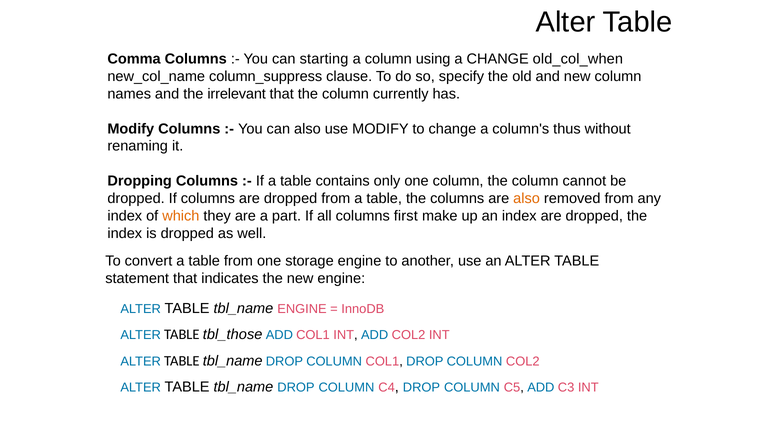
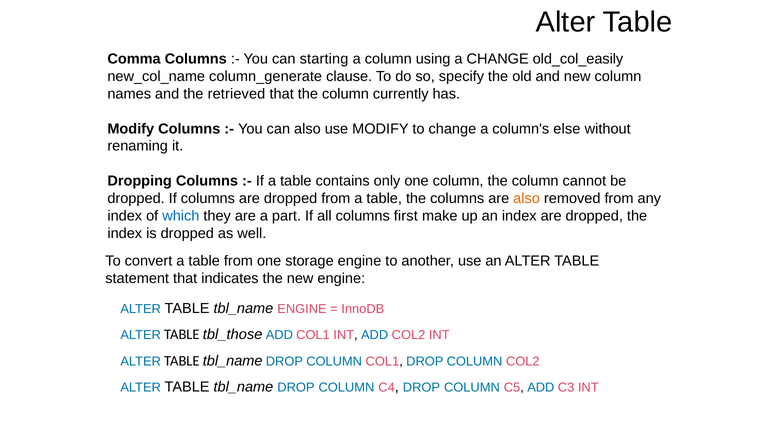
old_col_when: old_col_when -> old_col_easily
column_suppress: column_suppress -> column_generate
irrelevant: irrelevant -> retrieved
thus: thus -> else
which colour: orange -> blue
